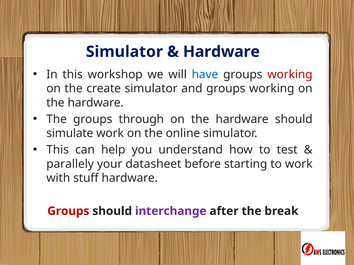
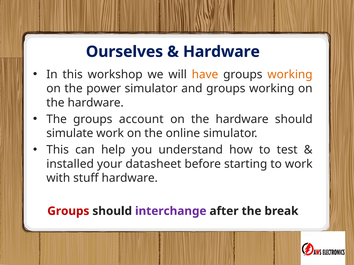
Simulator at (124, 52): Simulator -> Ourselves
have colour: blue -> orange
working at (290, 75) colour: red -> orange
create: create -> power
through: through -> account
parallely: parallely -> installed
